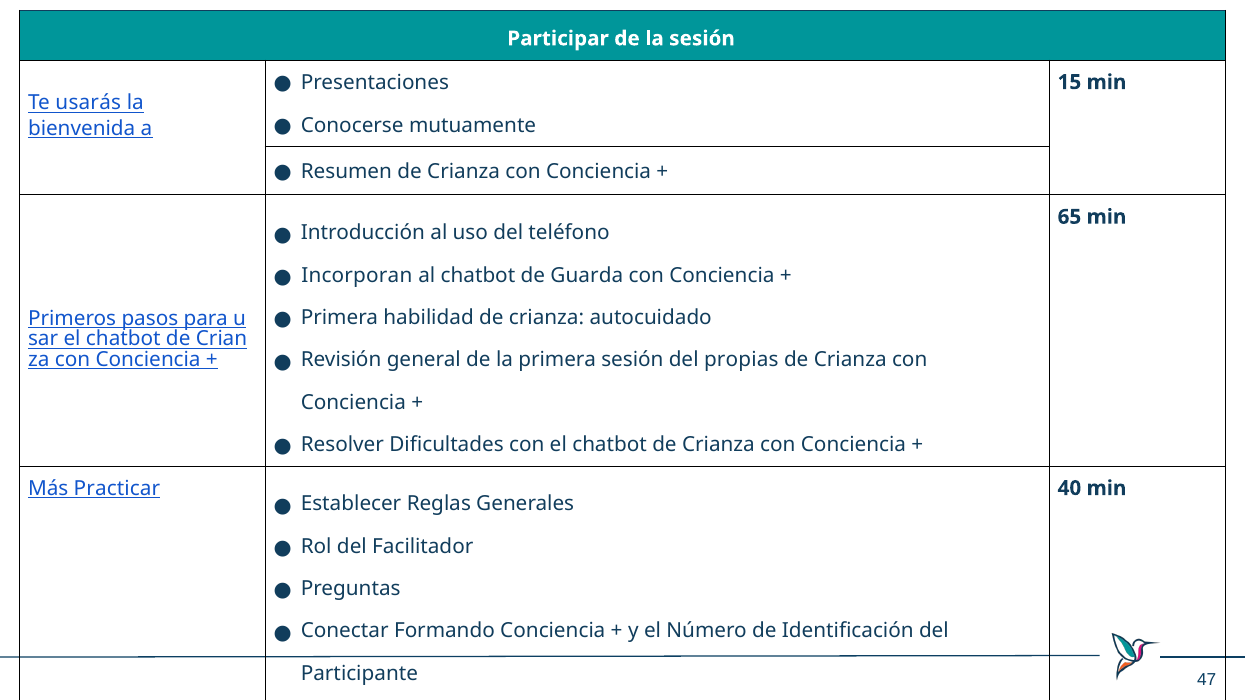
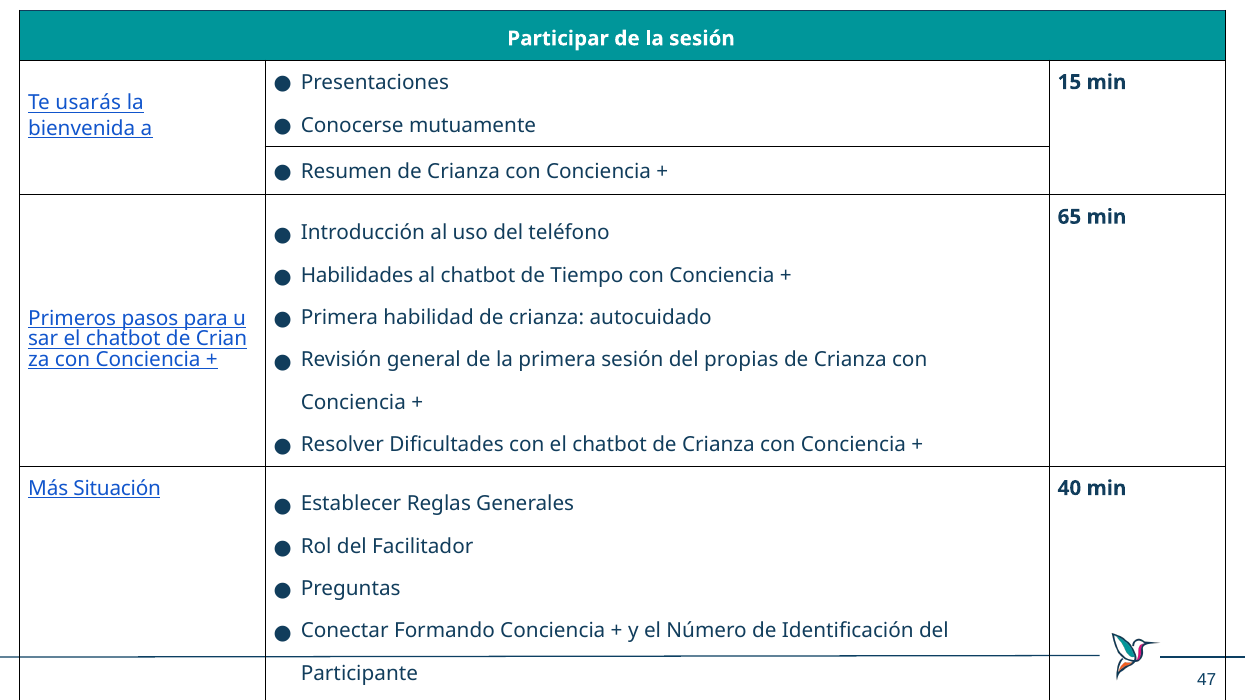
Incorporan: Incorporan -> Habilidades
Guarda: Guarda -> Tiempo
Practicar: Practicar -> Situación
